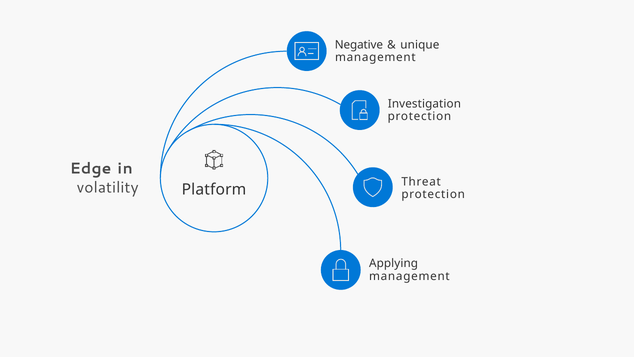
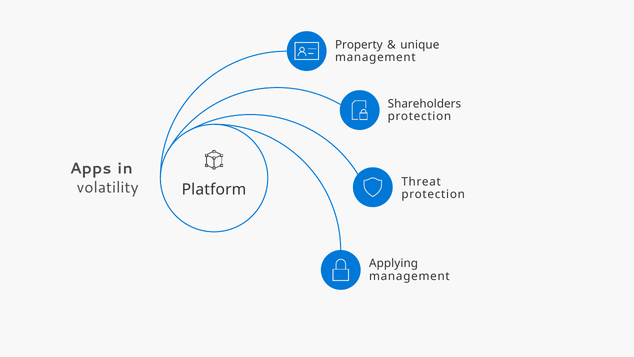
Negative: Negative -> Property
Investigation: Investigation -> Shareholders
Edge: Edge -> Apps
